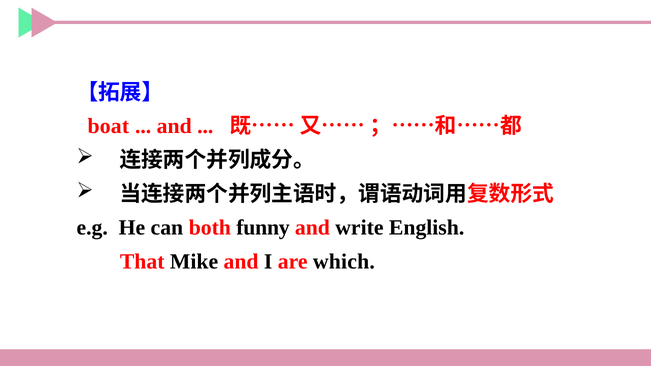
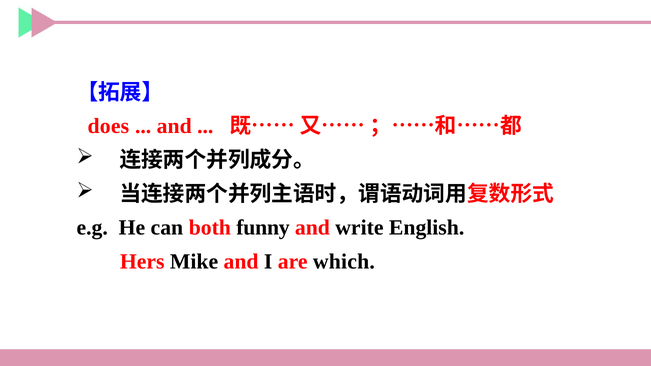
boat: boat -> does
That: That -> Hers
